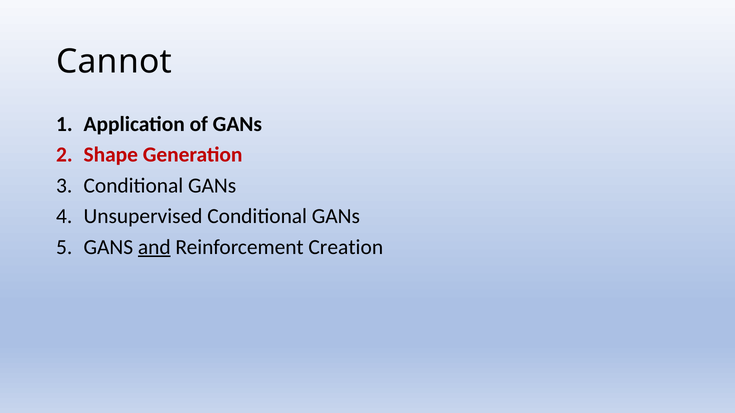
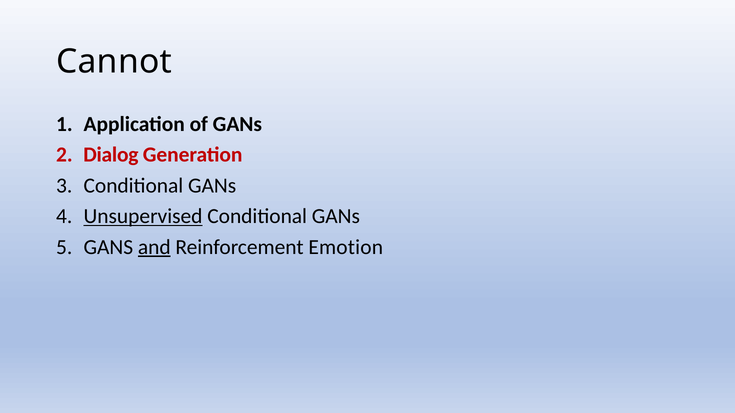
Shape: Shape -> Dialog
Unsupervised underline: none -> present
Creation: Creation -> Emotion
